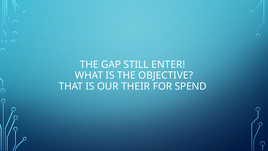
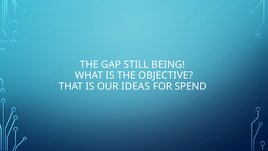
ENTER: ENTER -> BEING
THEIR: THEIR -> IDEAS
